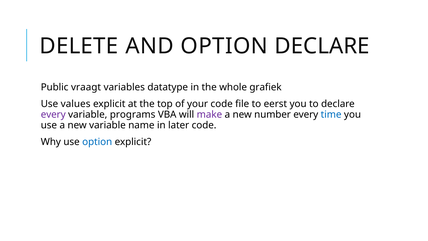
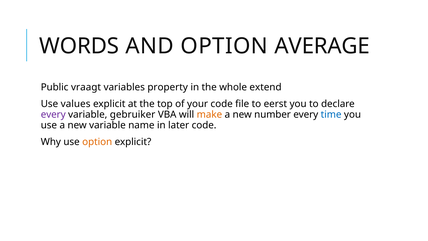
DELETE: DELETE -> WORDS
OPTION DECLARE: DECLARE -> AVERAGE
datatype: datatype -> property
grafiek: grafiek -> extend
programs: programs -> gebruiker
make colour: purple -> orange
option at (97, 142) colour: blue -> orange
